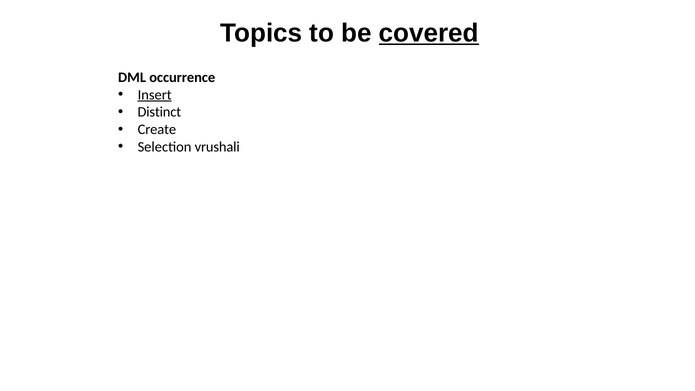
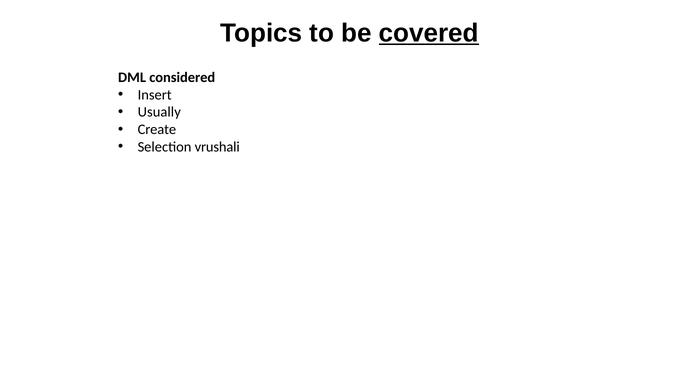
occurrence: occurrence -> considered
Insert underline: present -> none
Distinct: Distinct -> Usually
